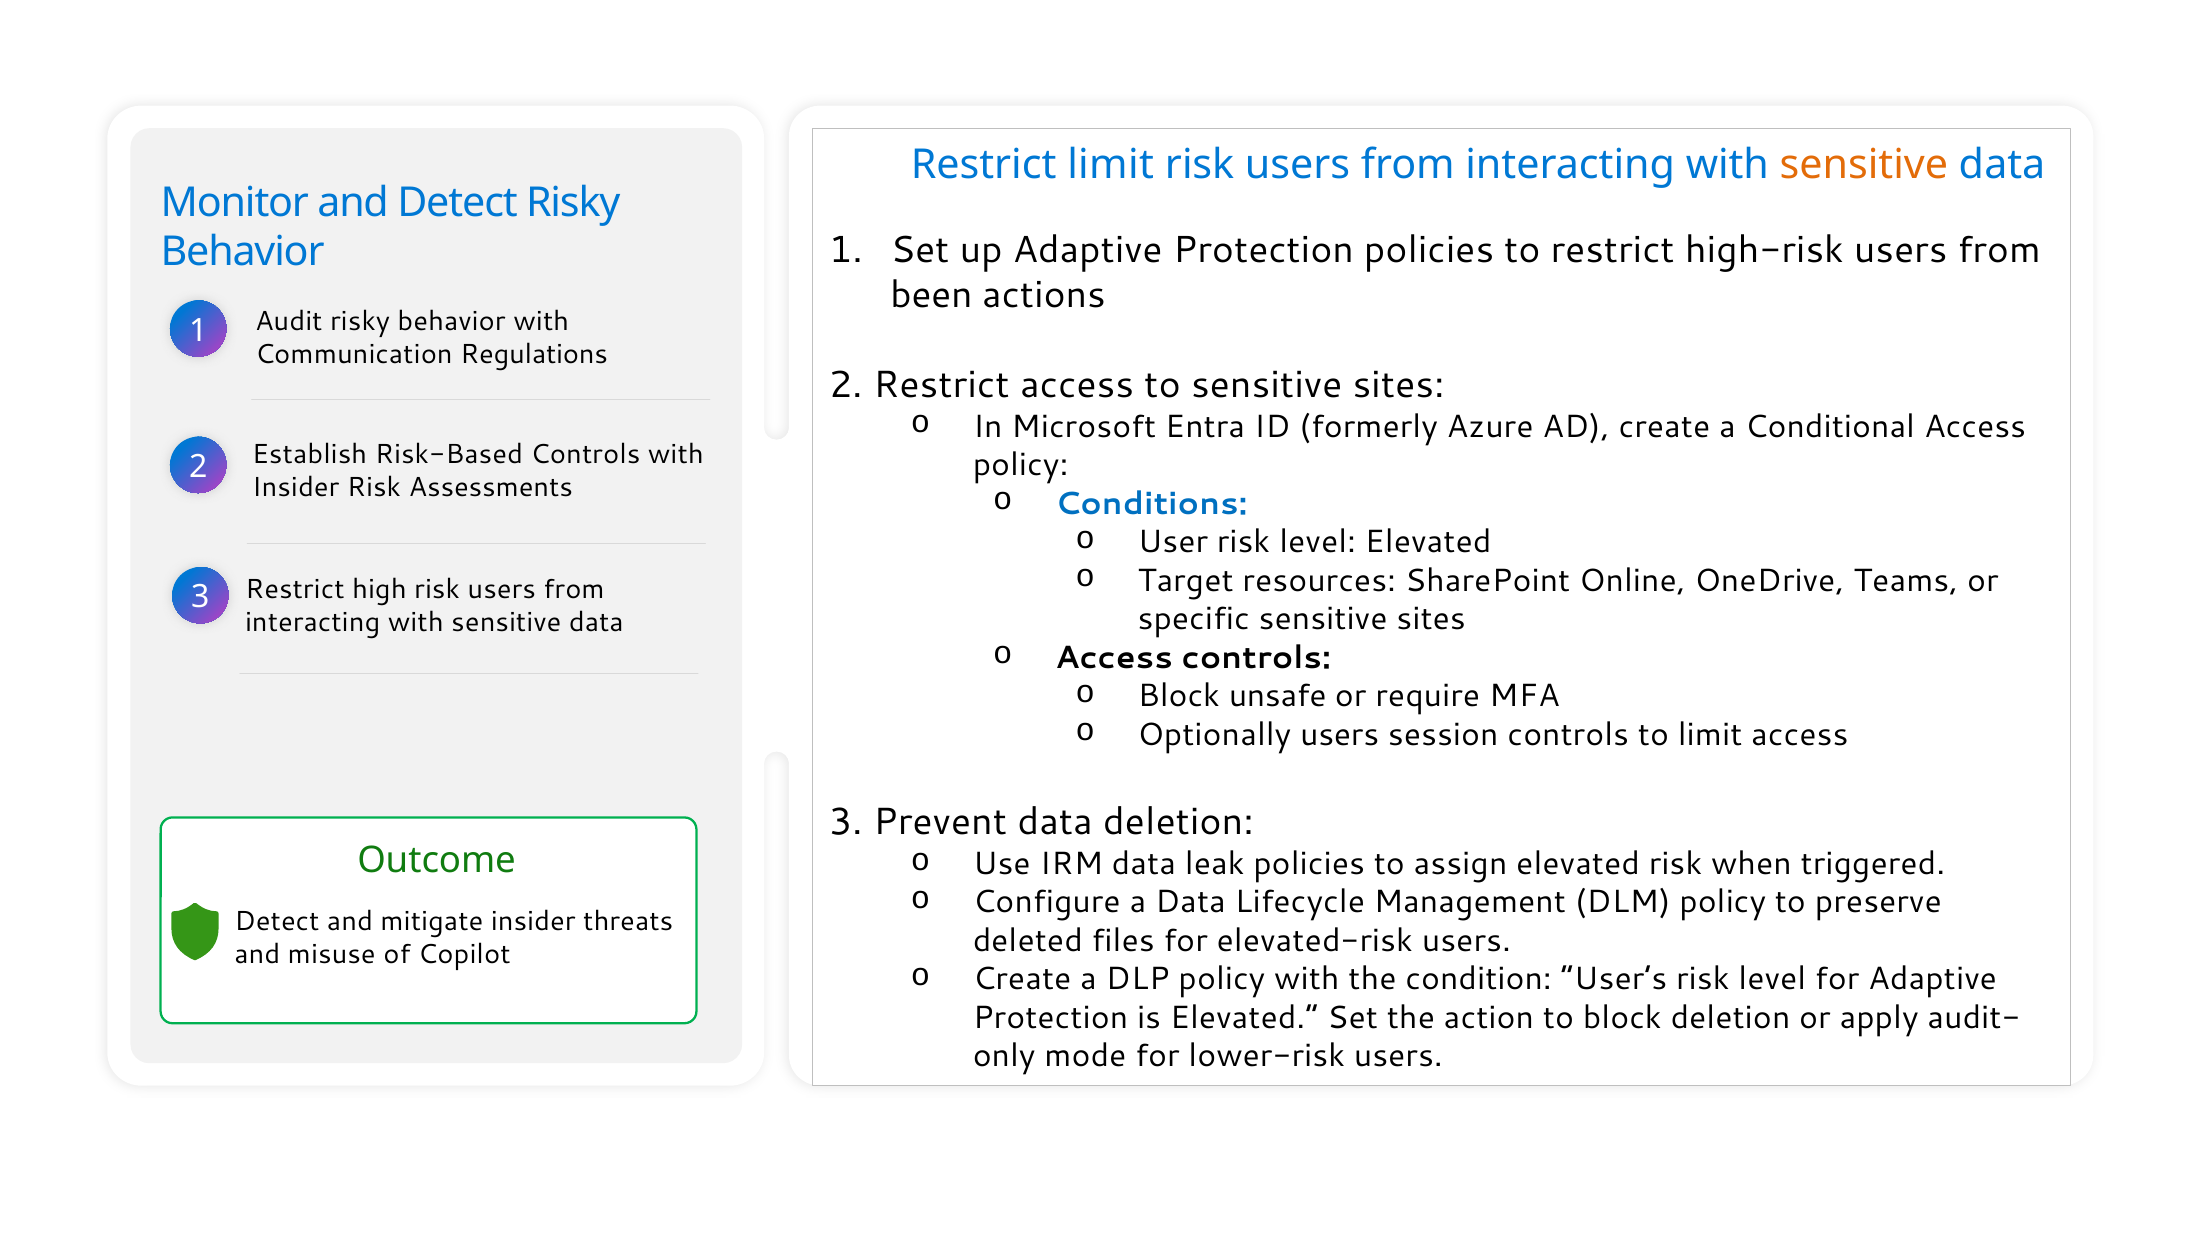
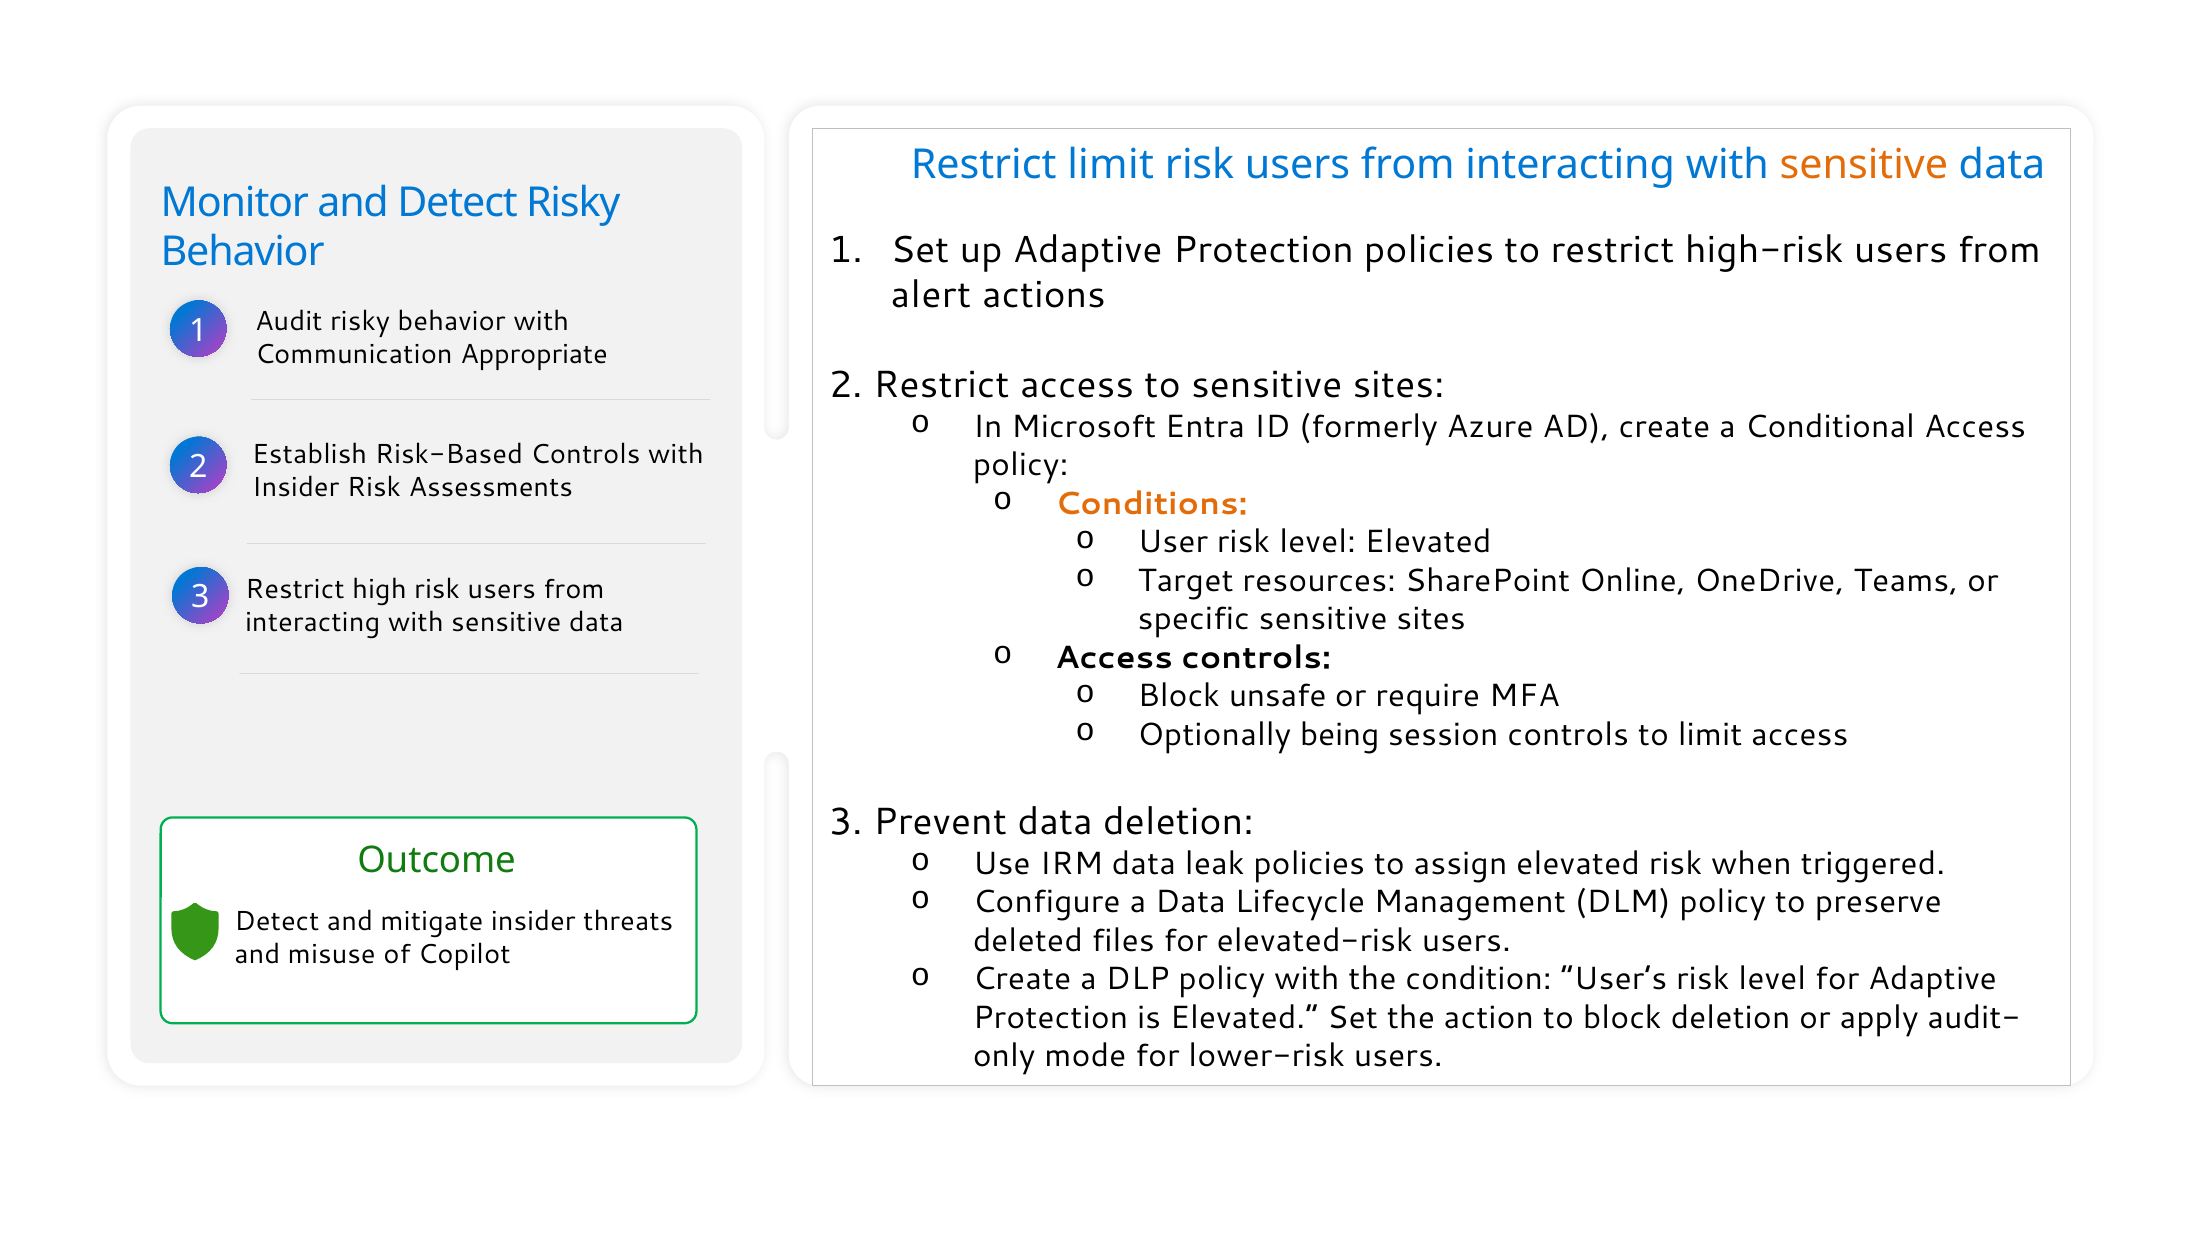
been: been -> alert
Regulations: Regulations -> Appropriate
Conditions colour: blue -> orange
Optionally users: users -> being
